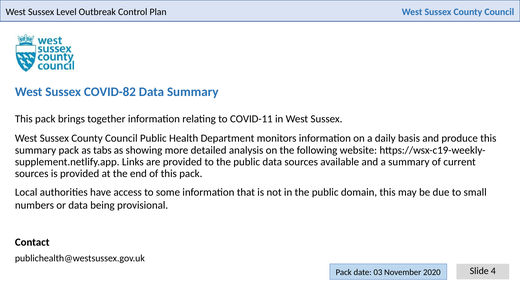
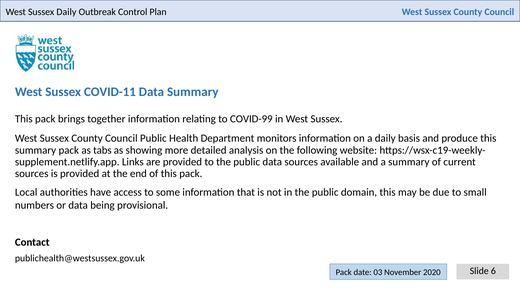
Sussex Level: Level -> Daily
COVID-82: COVID-82 -> COVID-11
COVID-11: COVID-11 -> COVID-99
4: 4 -> 6
